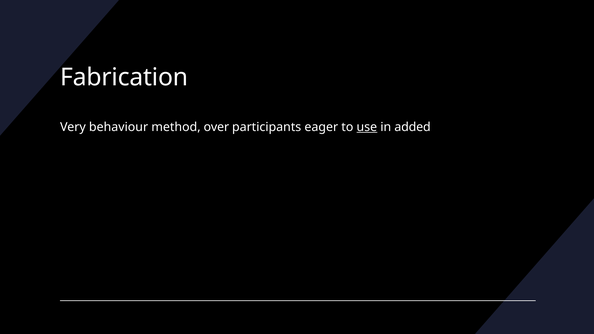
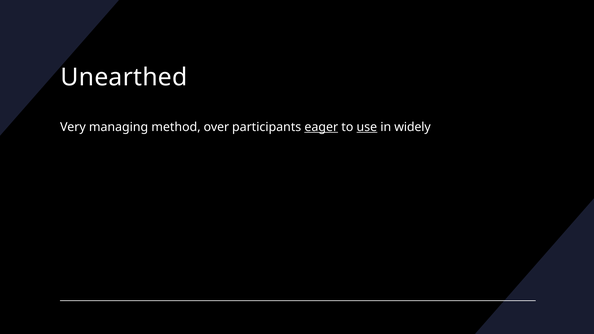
Fabrication: Fabrication -> Unearthed
behaviour: behaviour -> managing
eager underline: none -> present
added: added -> widely
